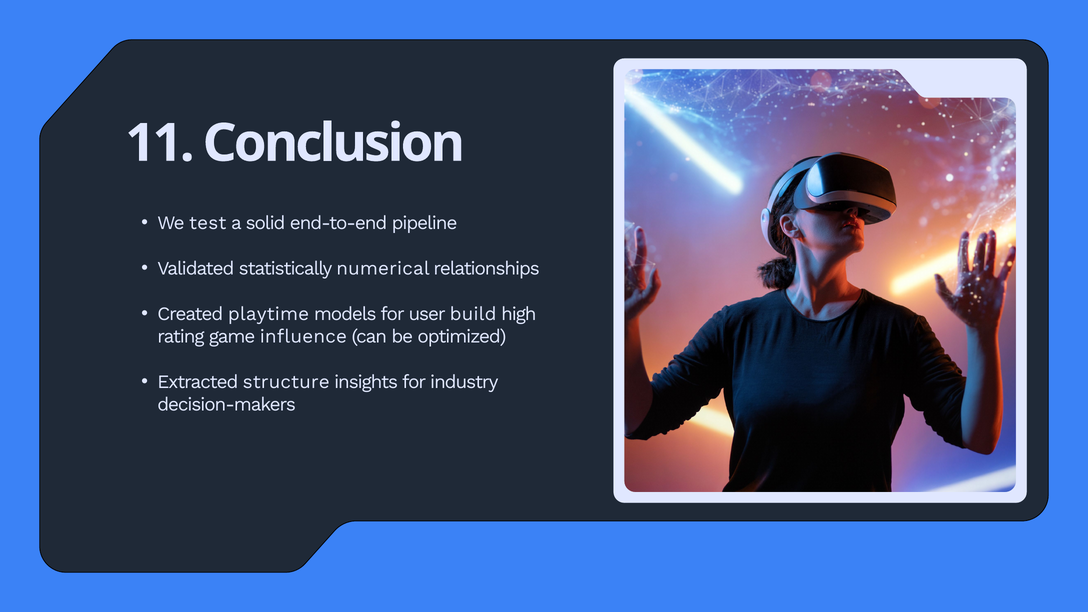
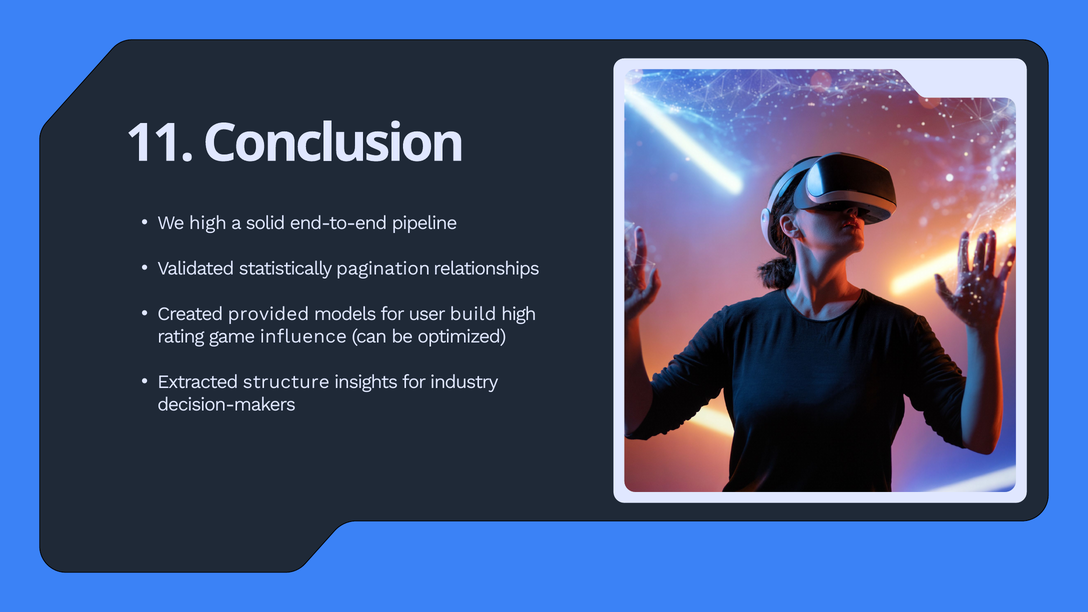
We test: test -> high
numerical: numerical -> pagination
playtime: playtime -> provided
